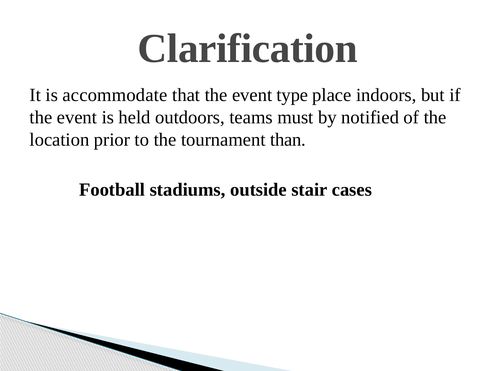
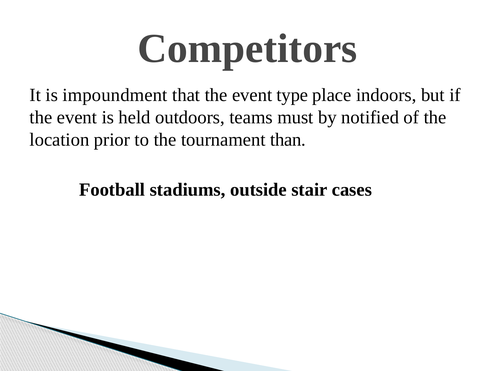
Clarification: Clarification -> Competitors
accommodate: accommodate -> impoundment
